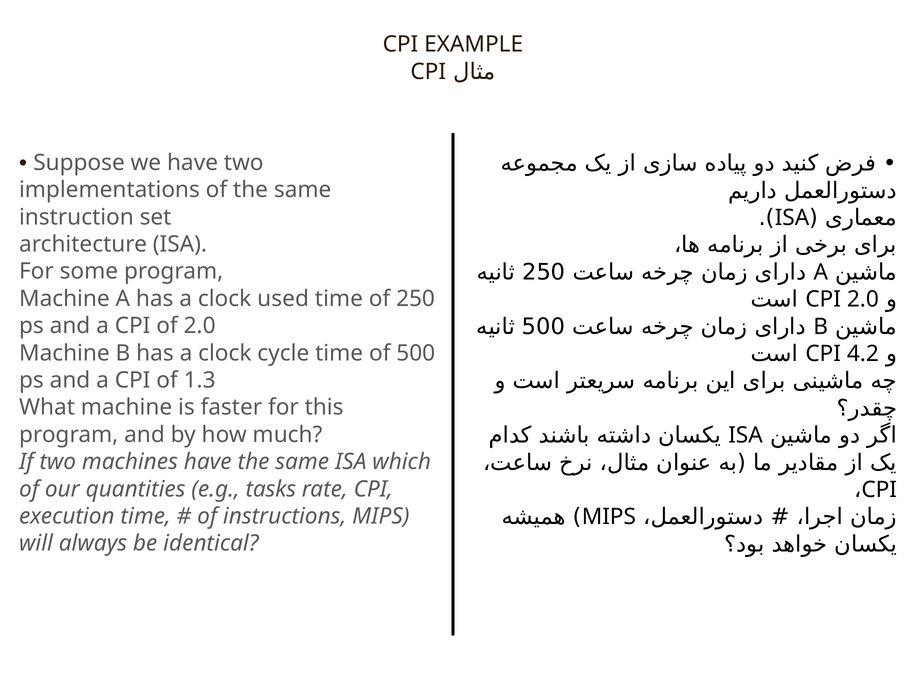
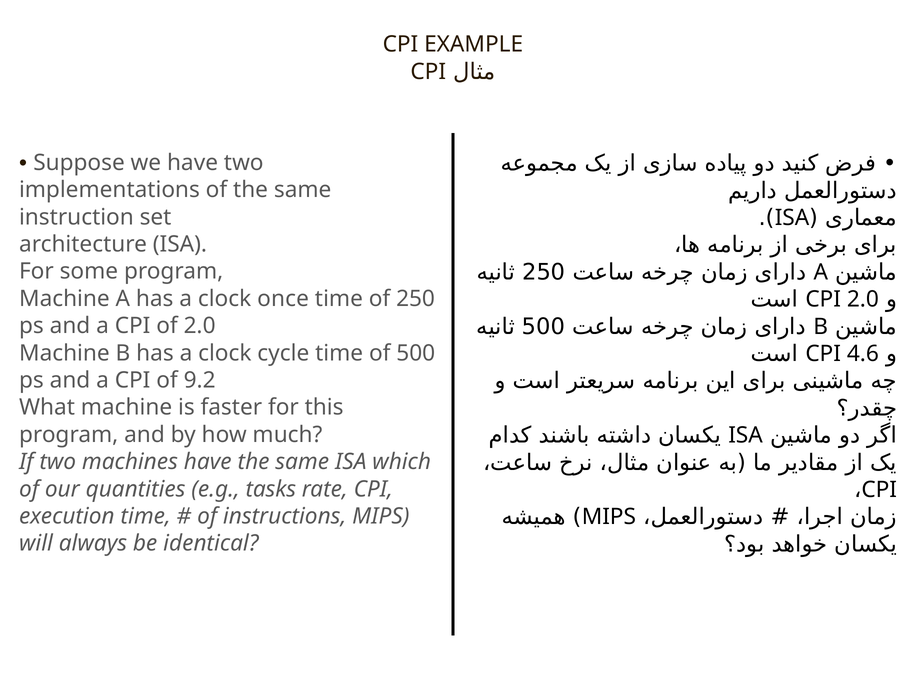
used: used -> once
4.2: 4.2 -> 4.6
1.3: 1.3 -> 9.2
